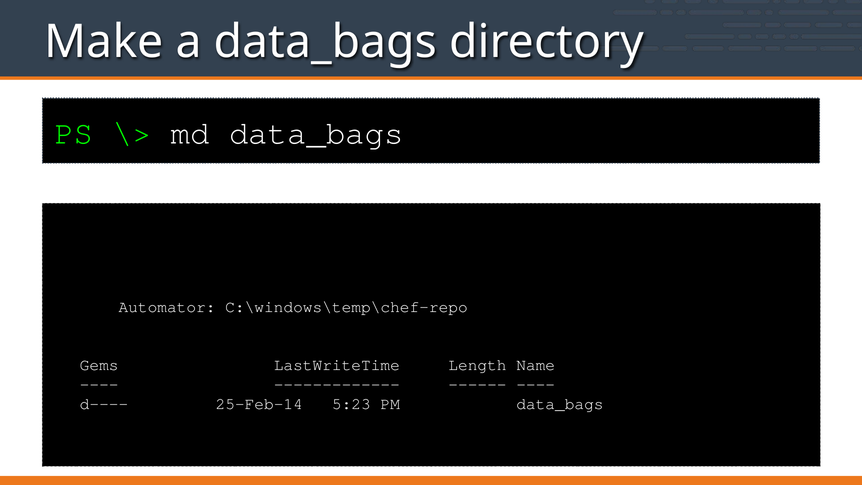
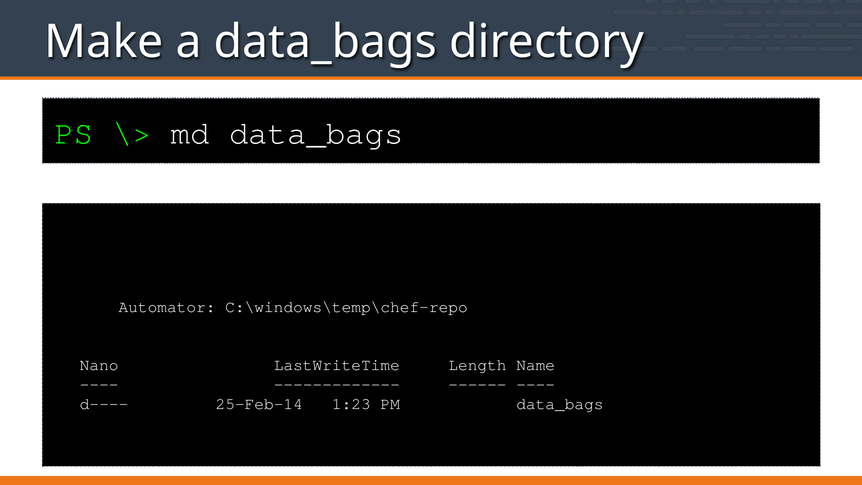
Gems: Gems -> Nano
5:23: 5:23 -> 1:23
